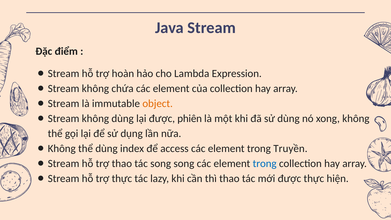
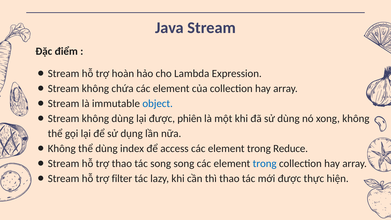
object colour: orange -> blue
Truyền: Truyền -> Reduce
trợ thực: thực -> filter
